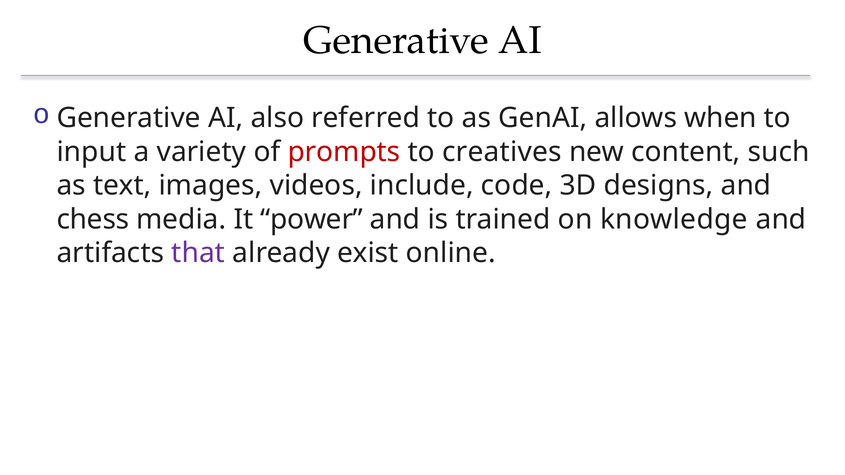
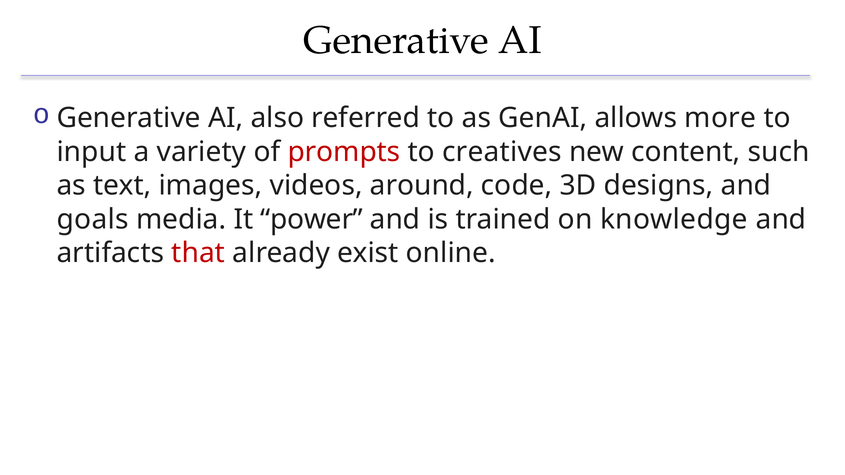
when: when -> more
include: include -> around
chess: chess -> goals
that colour: purple -> red
